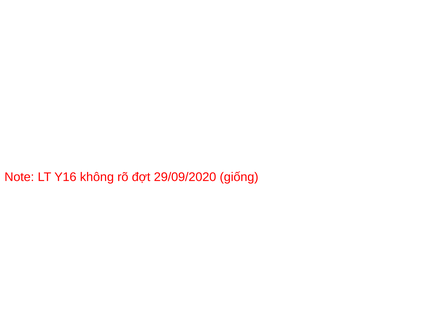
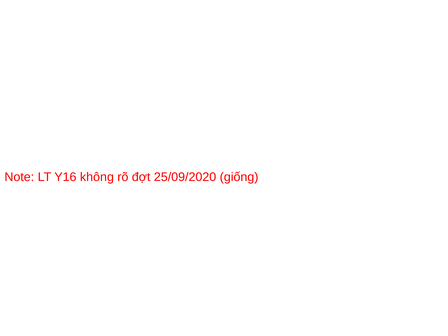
29/09/2020: 29/09/2020 -> 25/09/2020
